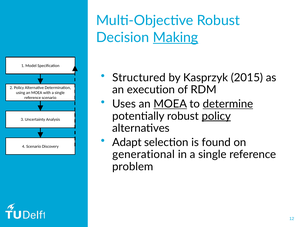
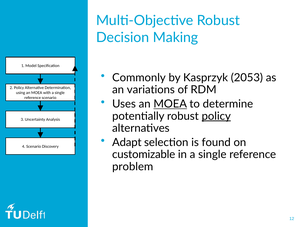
Making underline: present -> none
Structured: Structured -> Commonly
2015: 2015 -> 2053
execution: execution -> variations
determine underline: present -> none
generational: generational -> customizable
